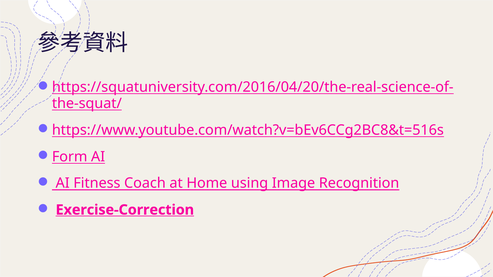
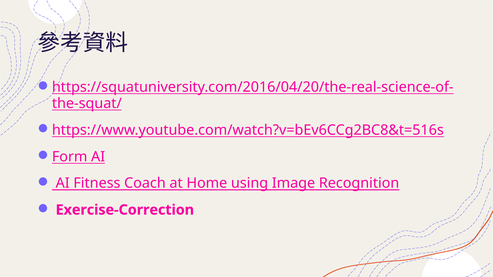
Exercise-Correction underline: present -> none
